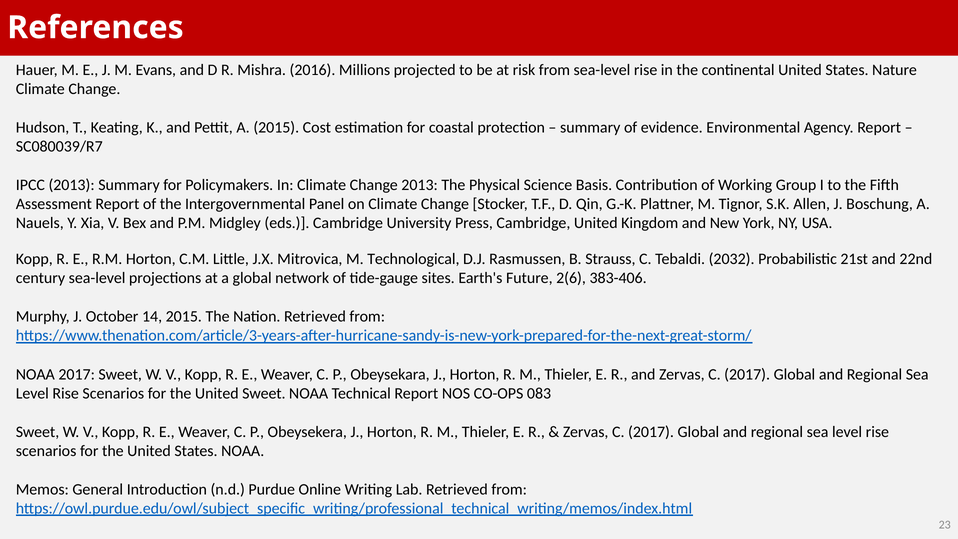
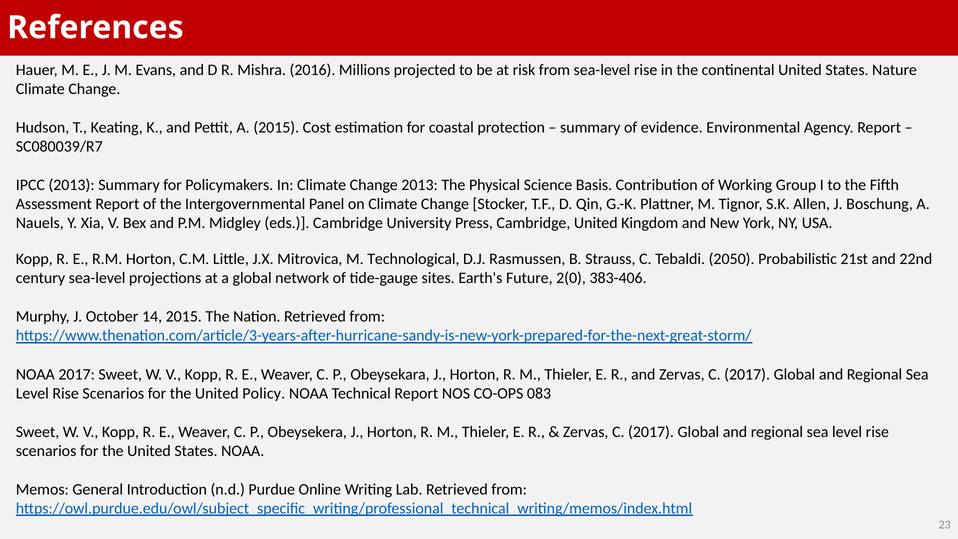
2032: 2032 -> 2050
2(6: 2(6 -> 2(0
United Sweet: Sweet -> Policy
